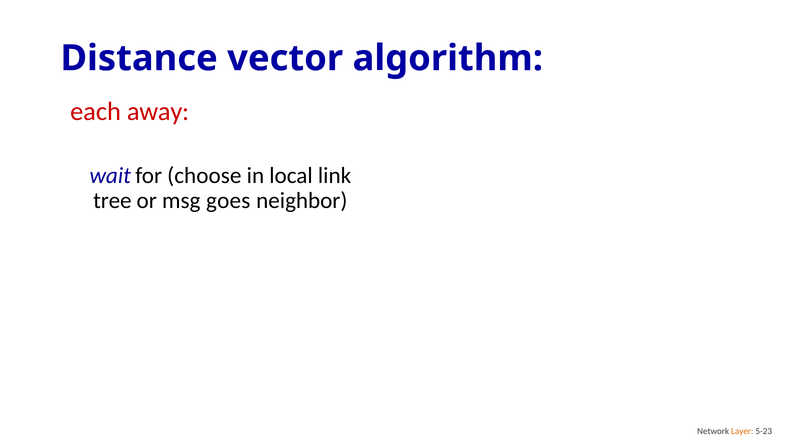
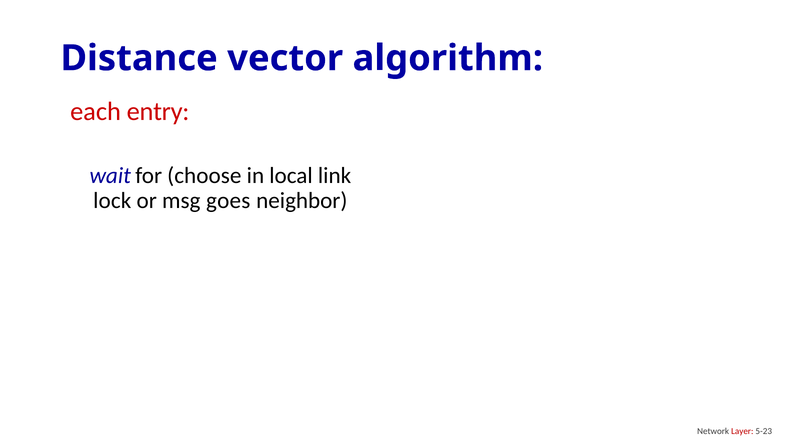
away: away -> entry
tree: tree -> lock
Layer colour: orange -> red
